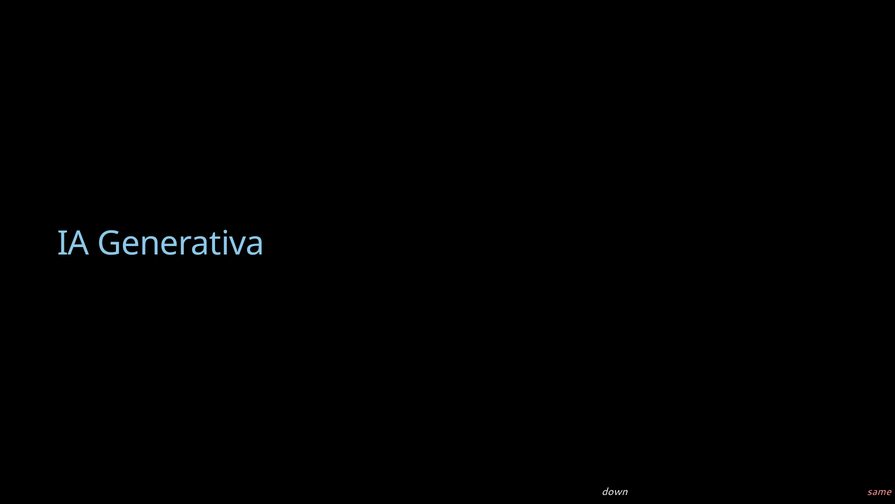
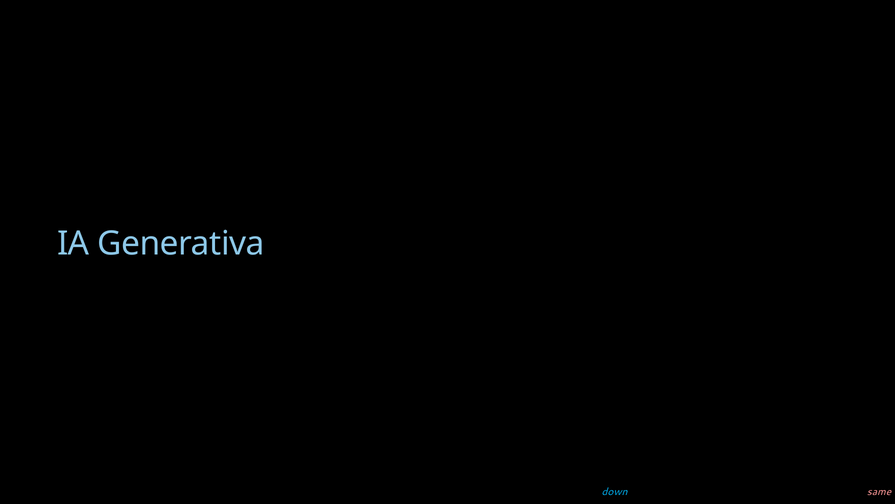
down colour: white -> light blue
